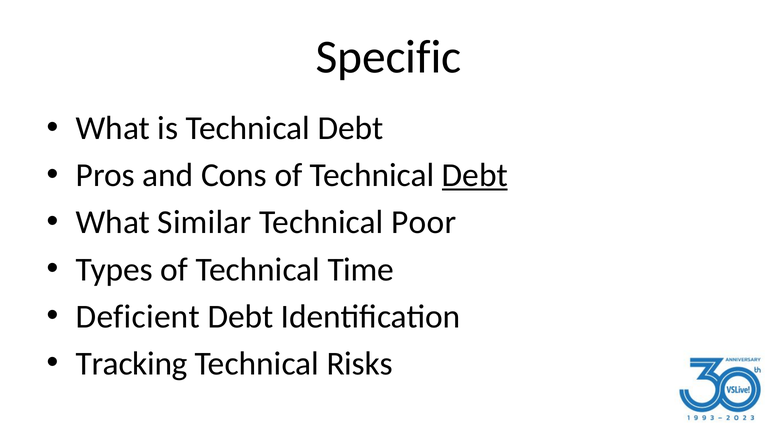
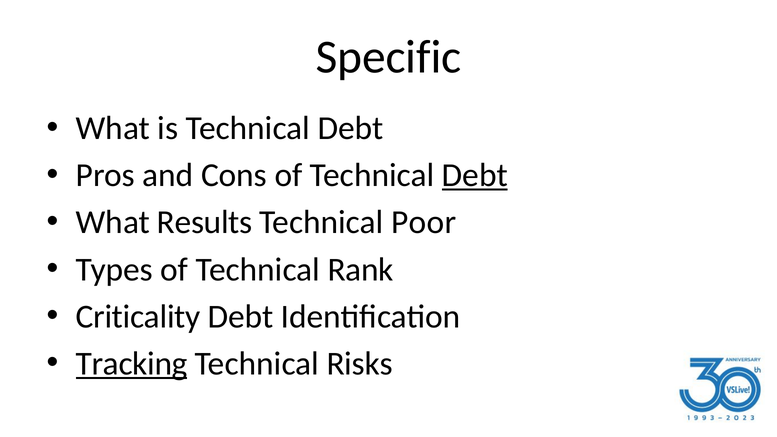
Similar: Similar -> Results
Time: Time -> Rank
Deficient: Deficient -> Criticality
Tracking underline: none -> present
